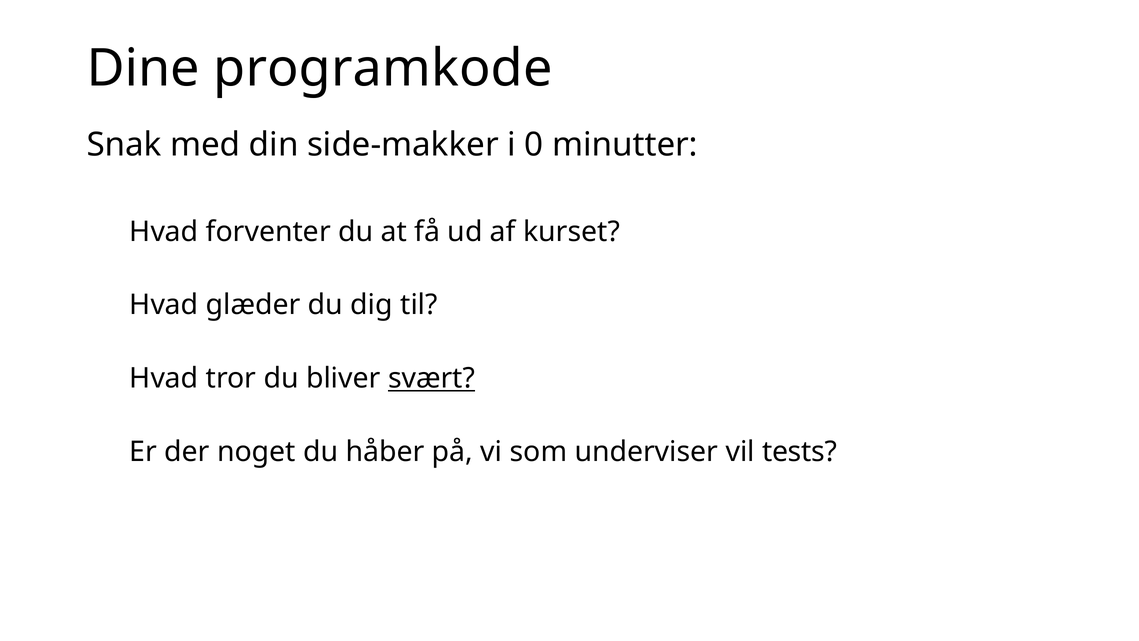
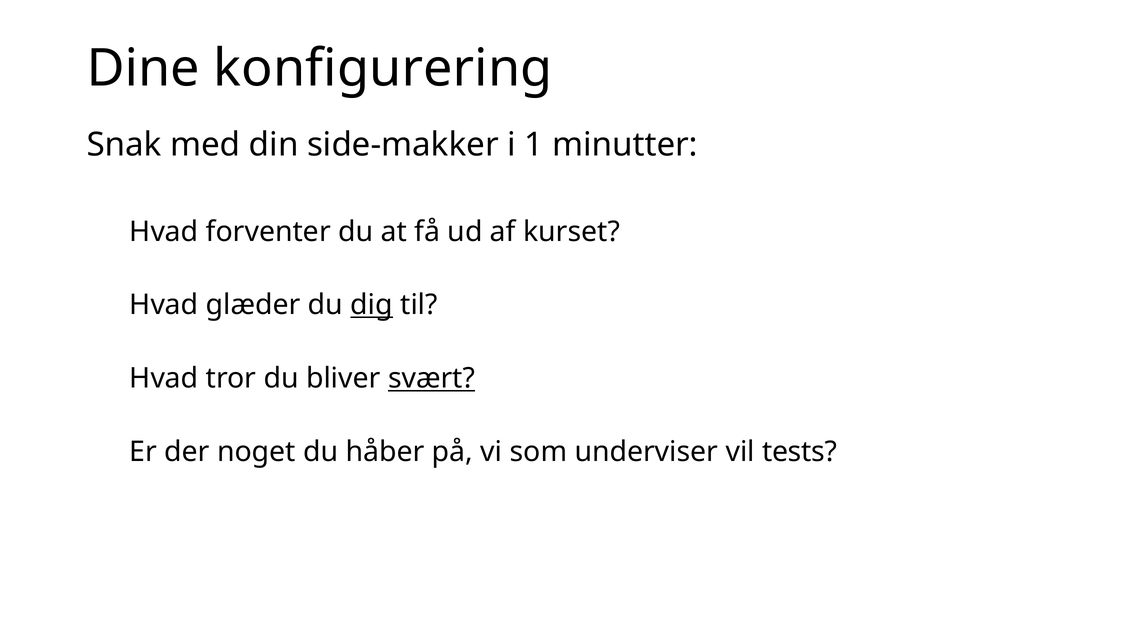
programkode: programkode -> konfigurering
0: 0 -> 1
dig underline: none -> present
